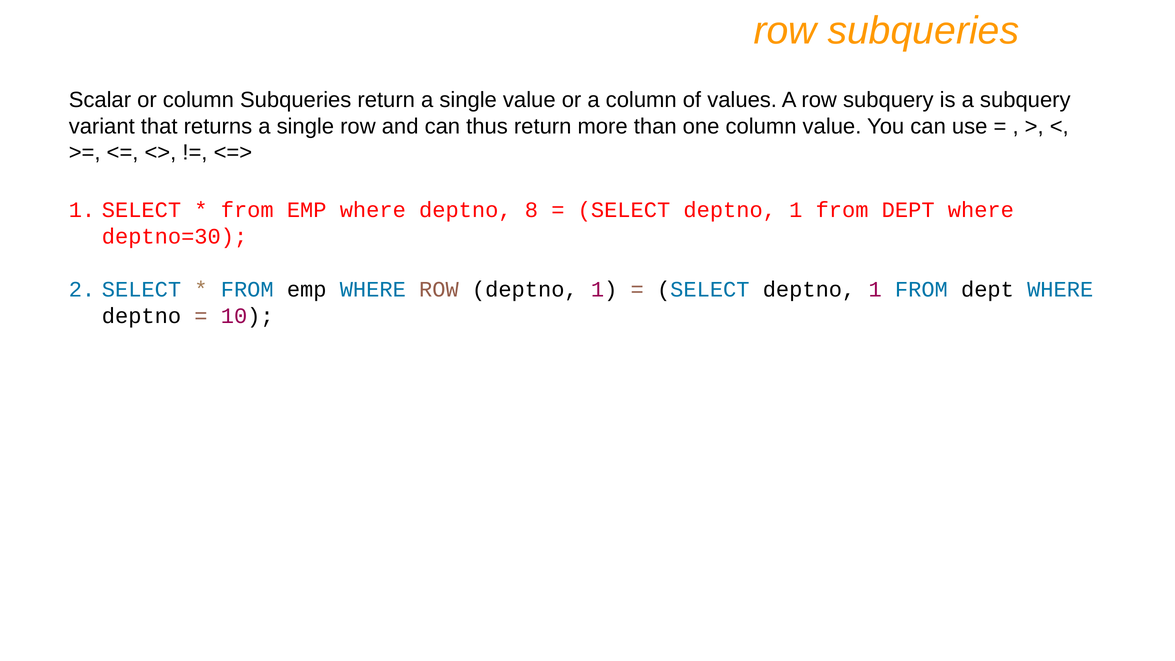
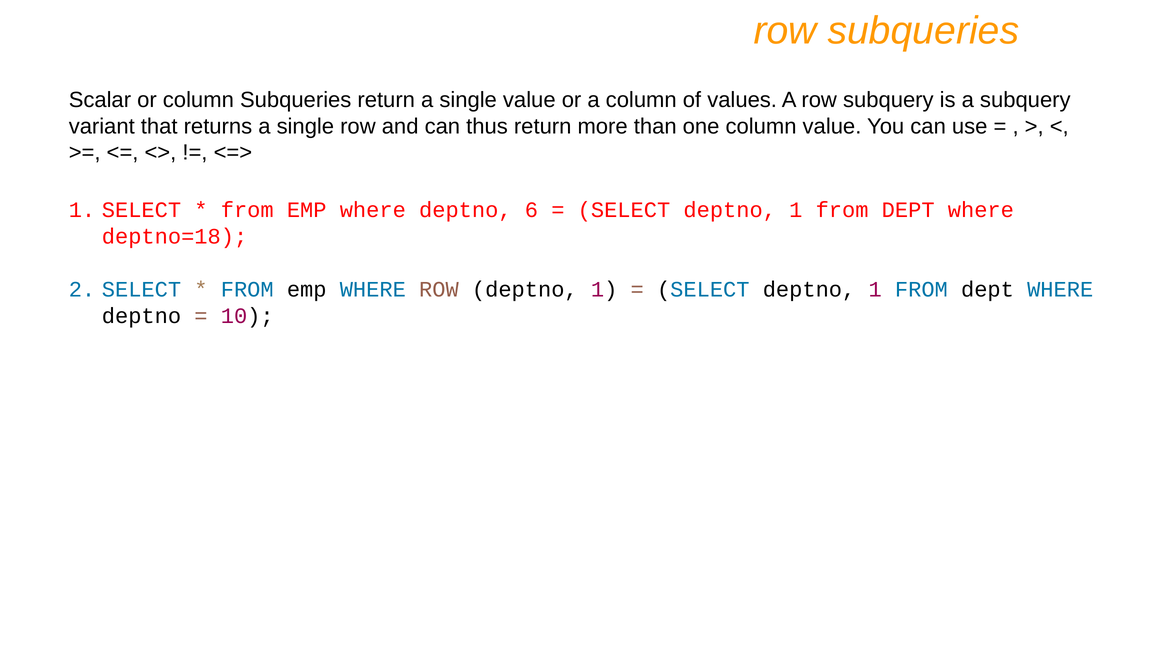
8: 8 -> 6
deptno=30: deptno=30 -> deptno=18
